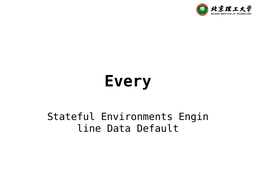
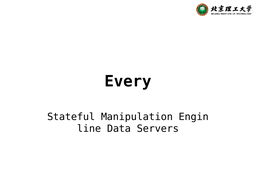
Environments: Environments -> Manipulation
Default: Default -> Servers
